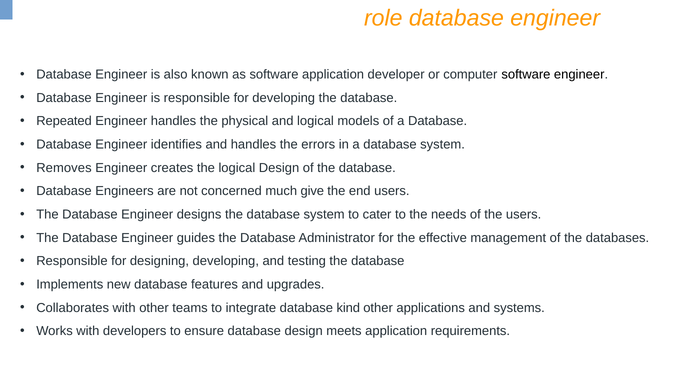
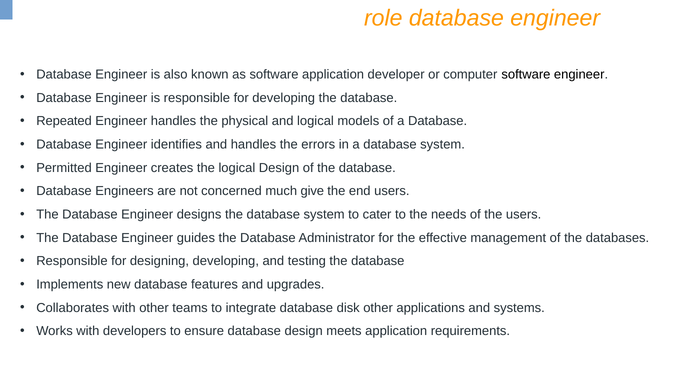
Removes: Removes -> Permitted
kind: kind -> disk
